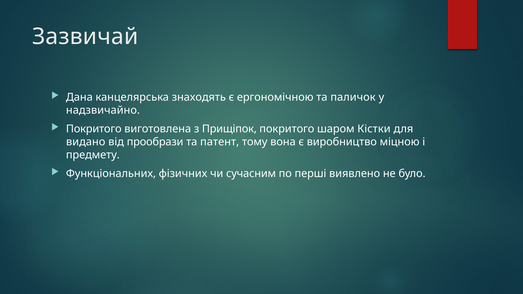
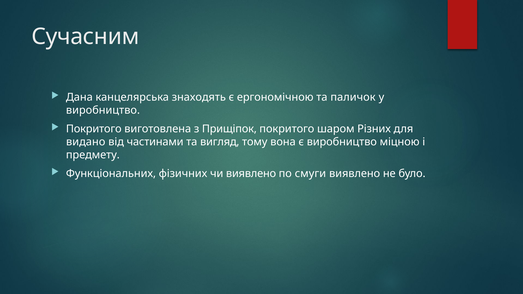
Зазвичай: Зазвичай -> Сучасним
надзвичайно at (103, 110): надзвичайно -> виробництво
Кістки: Кістки -> Різних
прообрази: прообрази -> частинами
патент: патент -> вигляд
чи сучасним: сучасним -> виявлено
перші: перші -> смуги
